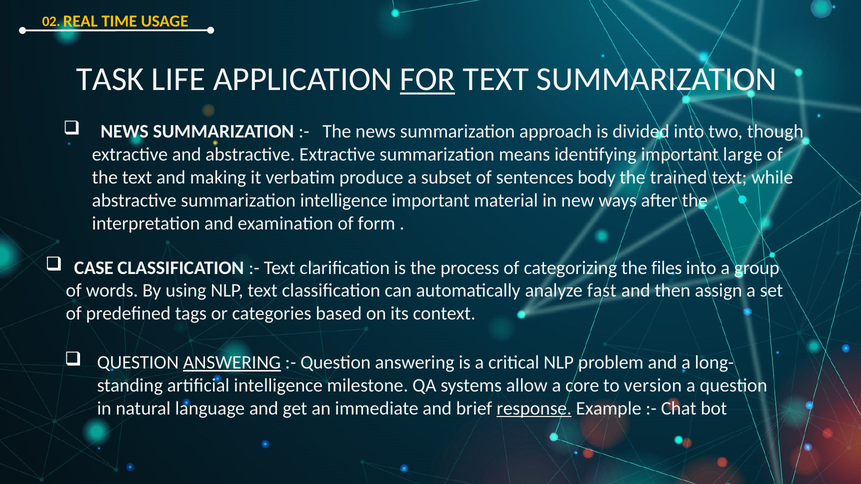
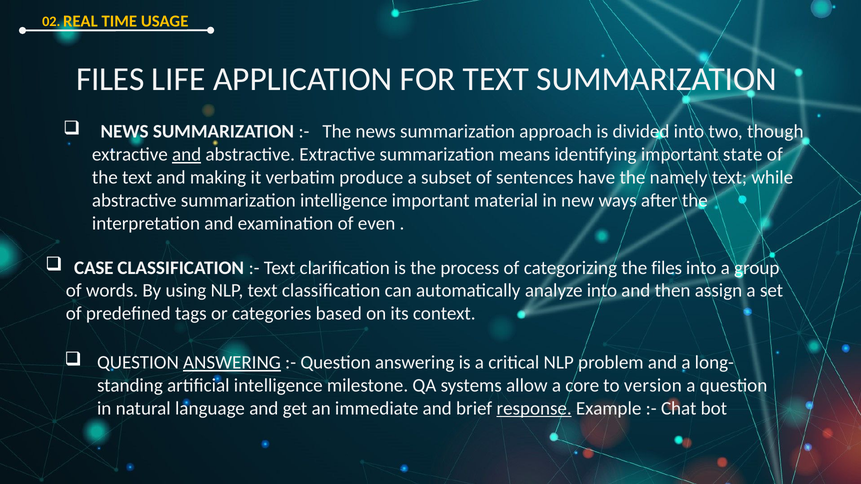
TASK at (110, 79): TASK -> FILES
FOR underline: present -> none
and at (187, 155) underline: none -> present
large: large -> state
body: body -> have
trained: trained -> namely
form: form -> even
analyze fast: fast -> into
